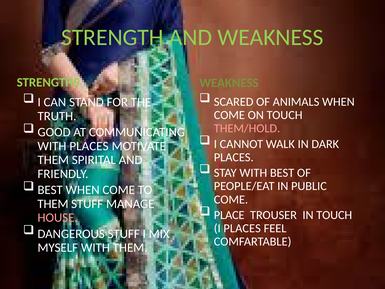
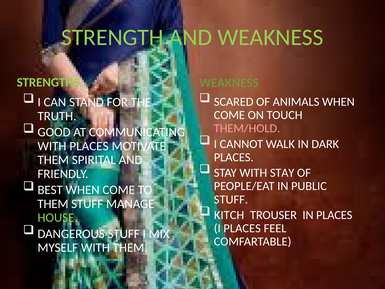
WITH BEST: BEST -> STAY
COME at (231, 199): COME -> STUFF
PLACE: PLACE -> KITCH
IN TOUCH: TOUCH -> PLACES
HOUSE colour: pink -> light green
